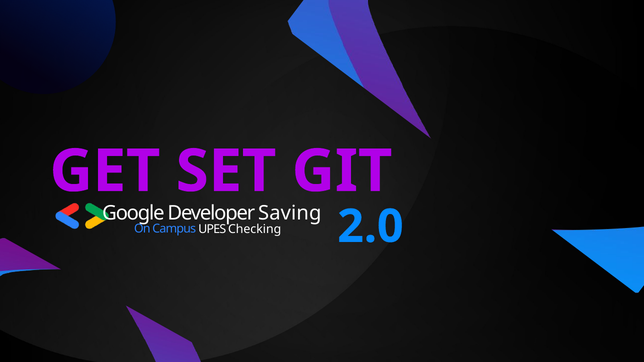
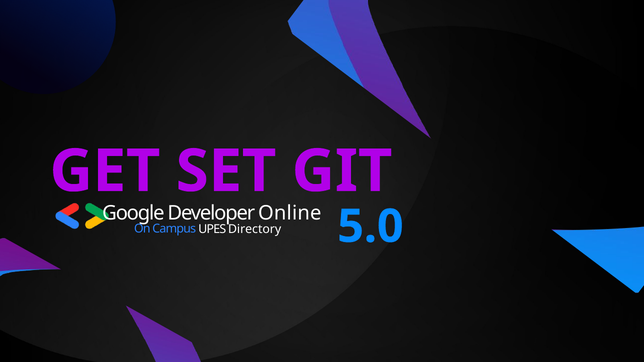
Saving: Saving -> Online
2.0: 2.0 -> 5.0
Checking: Checking -> Directory
